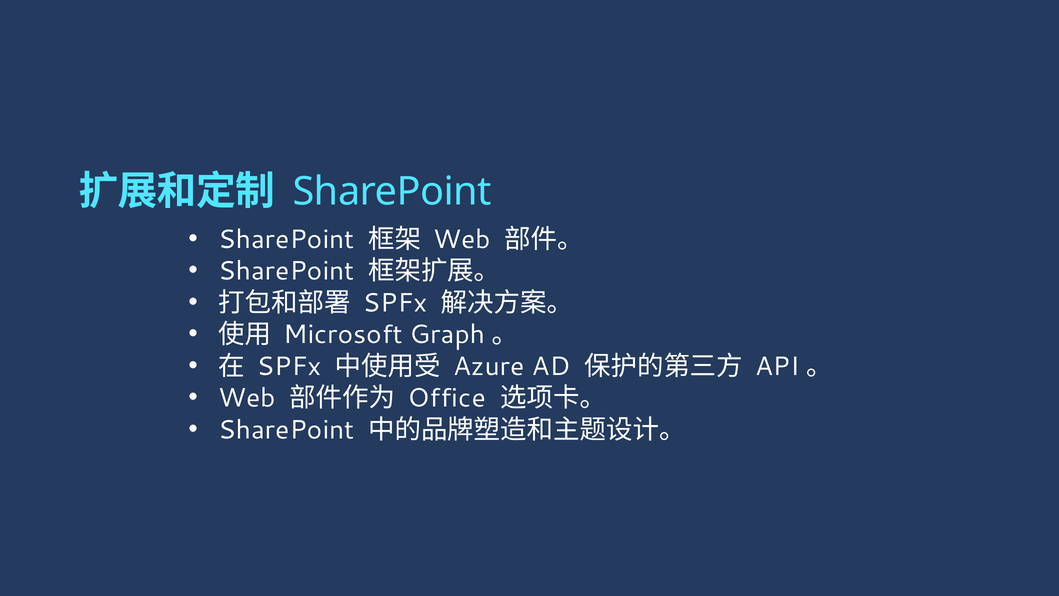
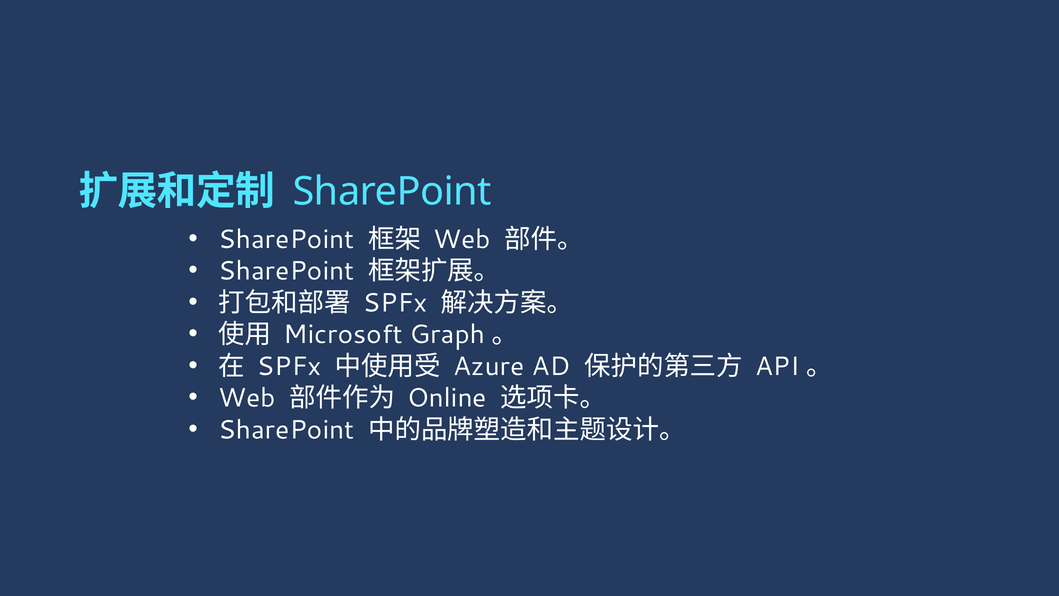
Office: Office -> Online
